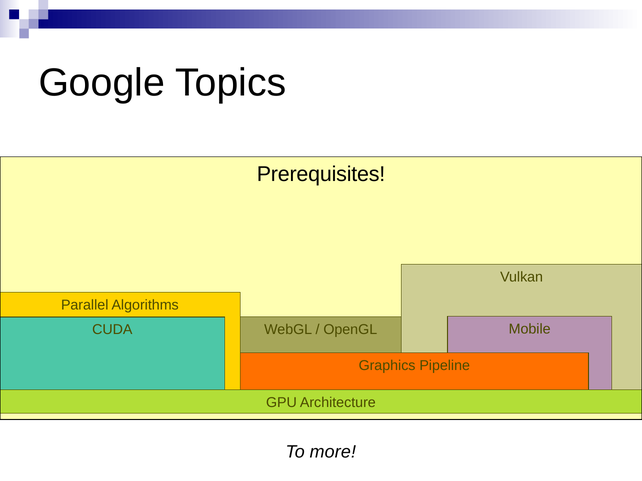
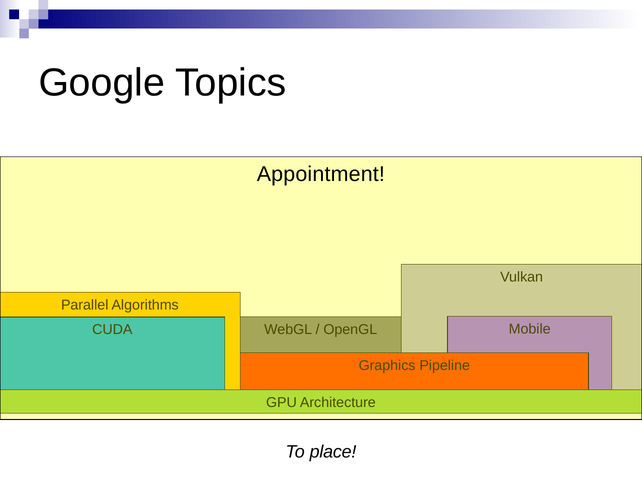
Prerequisites: Prerequisites -> Appointment
more: more -> place
